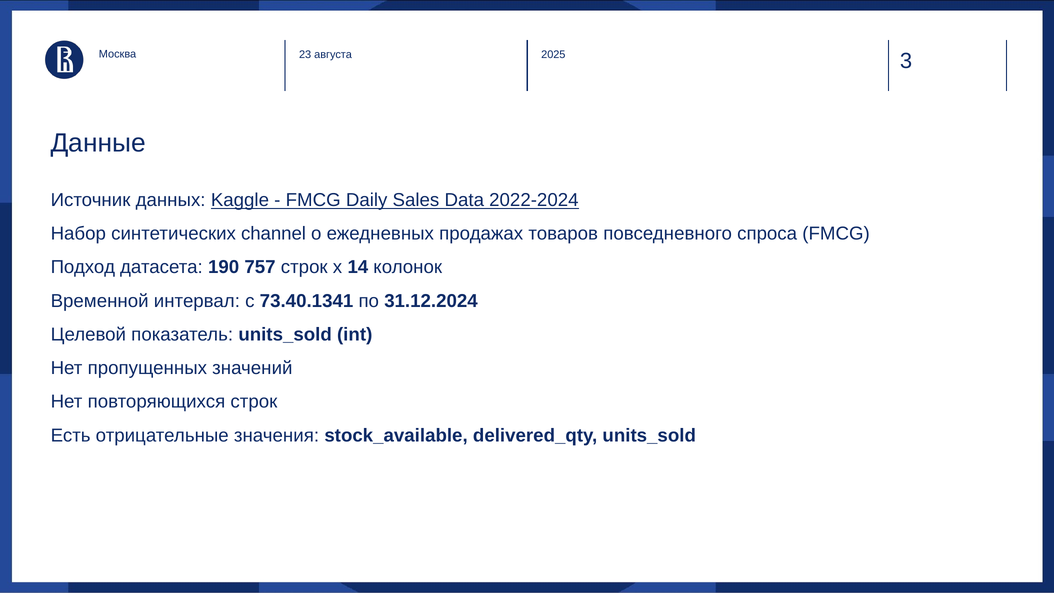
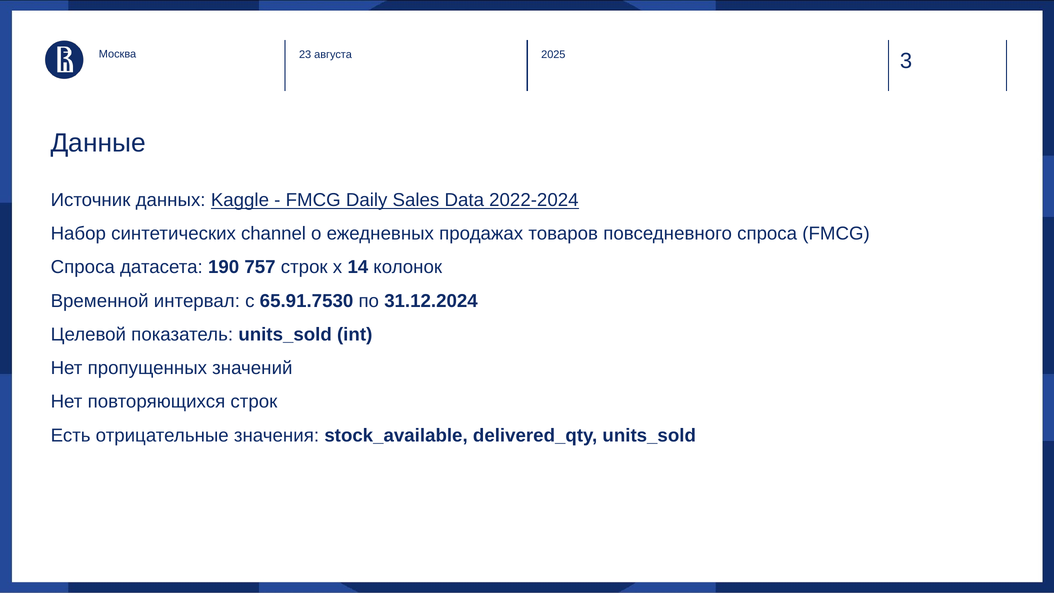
Подход at (83, 267): Подход -> Спроса
73.40.1341: 73.40.1341 -> 65.91.7530
